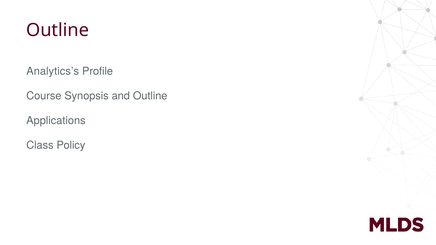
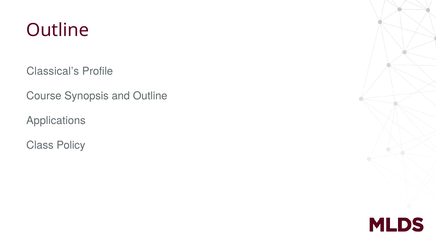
Analytics’s: Analytics’s -> Classical’s
